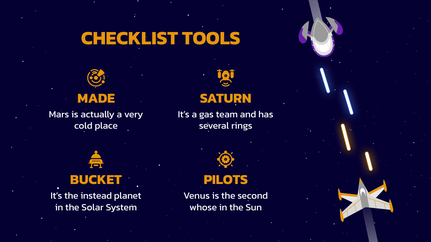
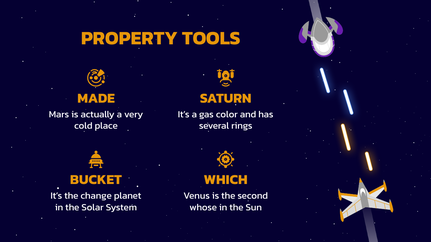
CHECKLIST: CHECKLIST -> PROPERTY
team: team -> color
PILOTS: PILOTS -> WHICH
instead: instead -> change
